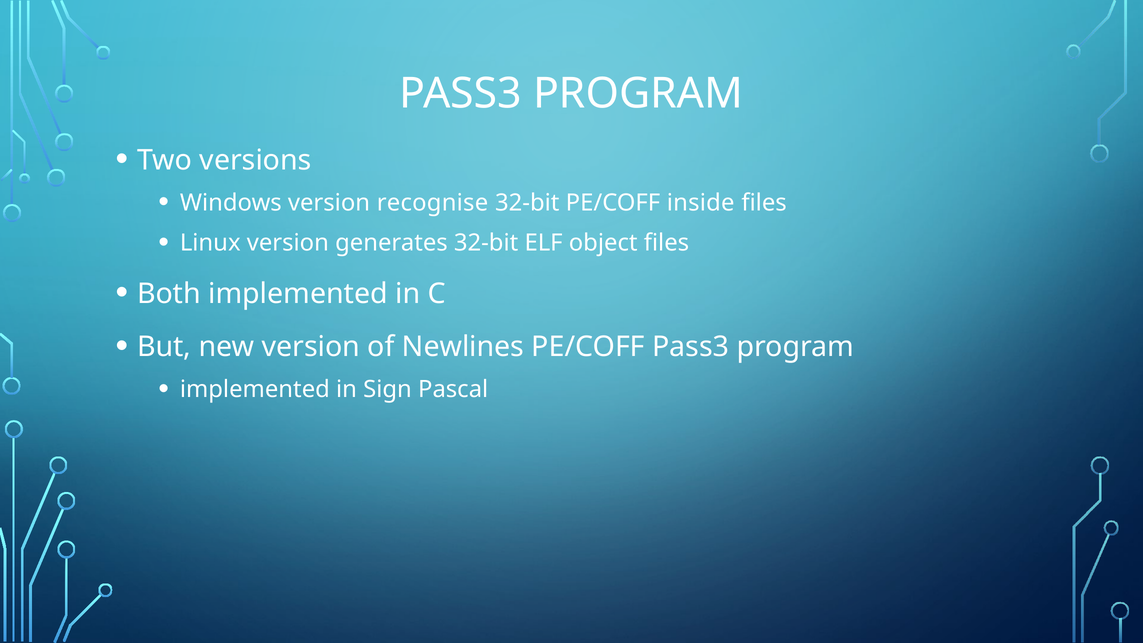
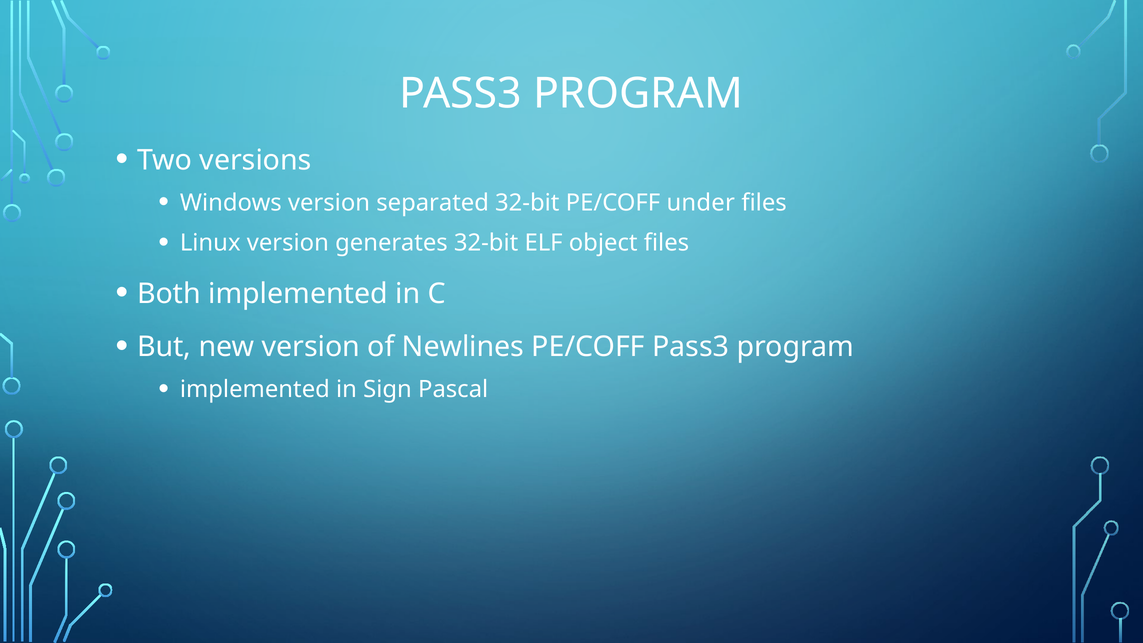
recognise: recognise -> separated
inside: inside -> under
